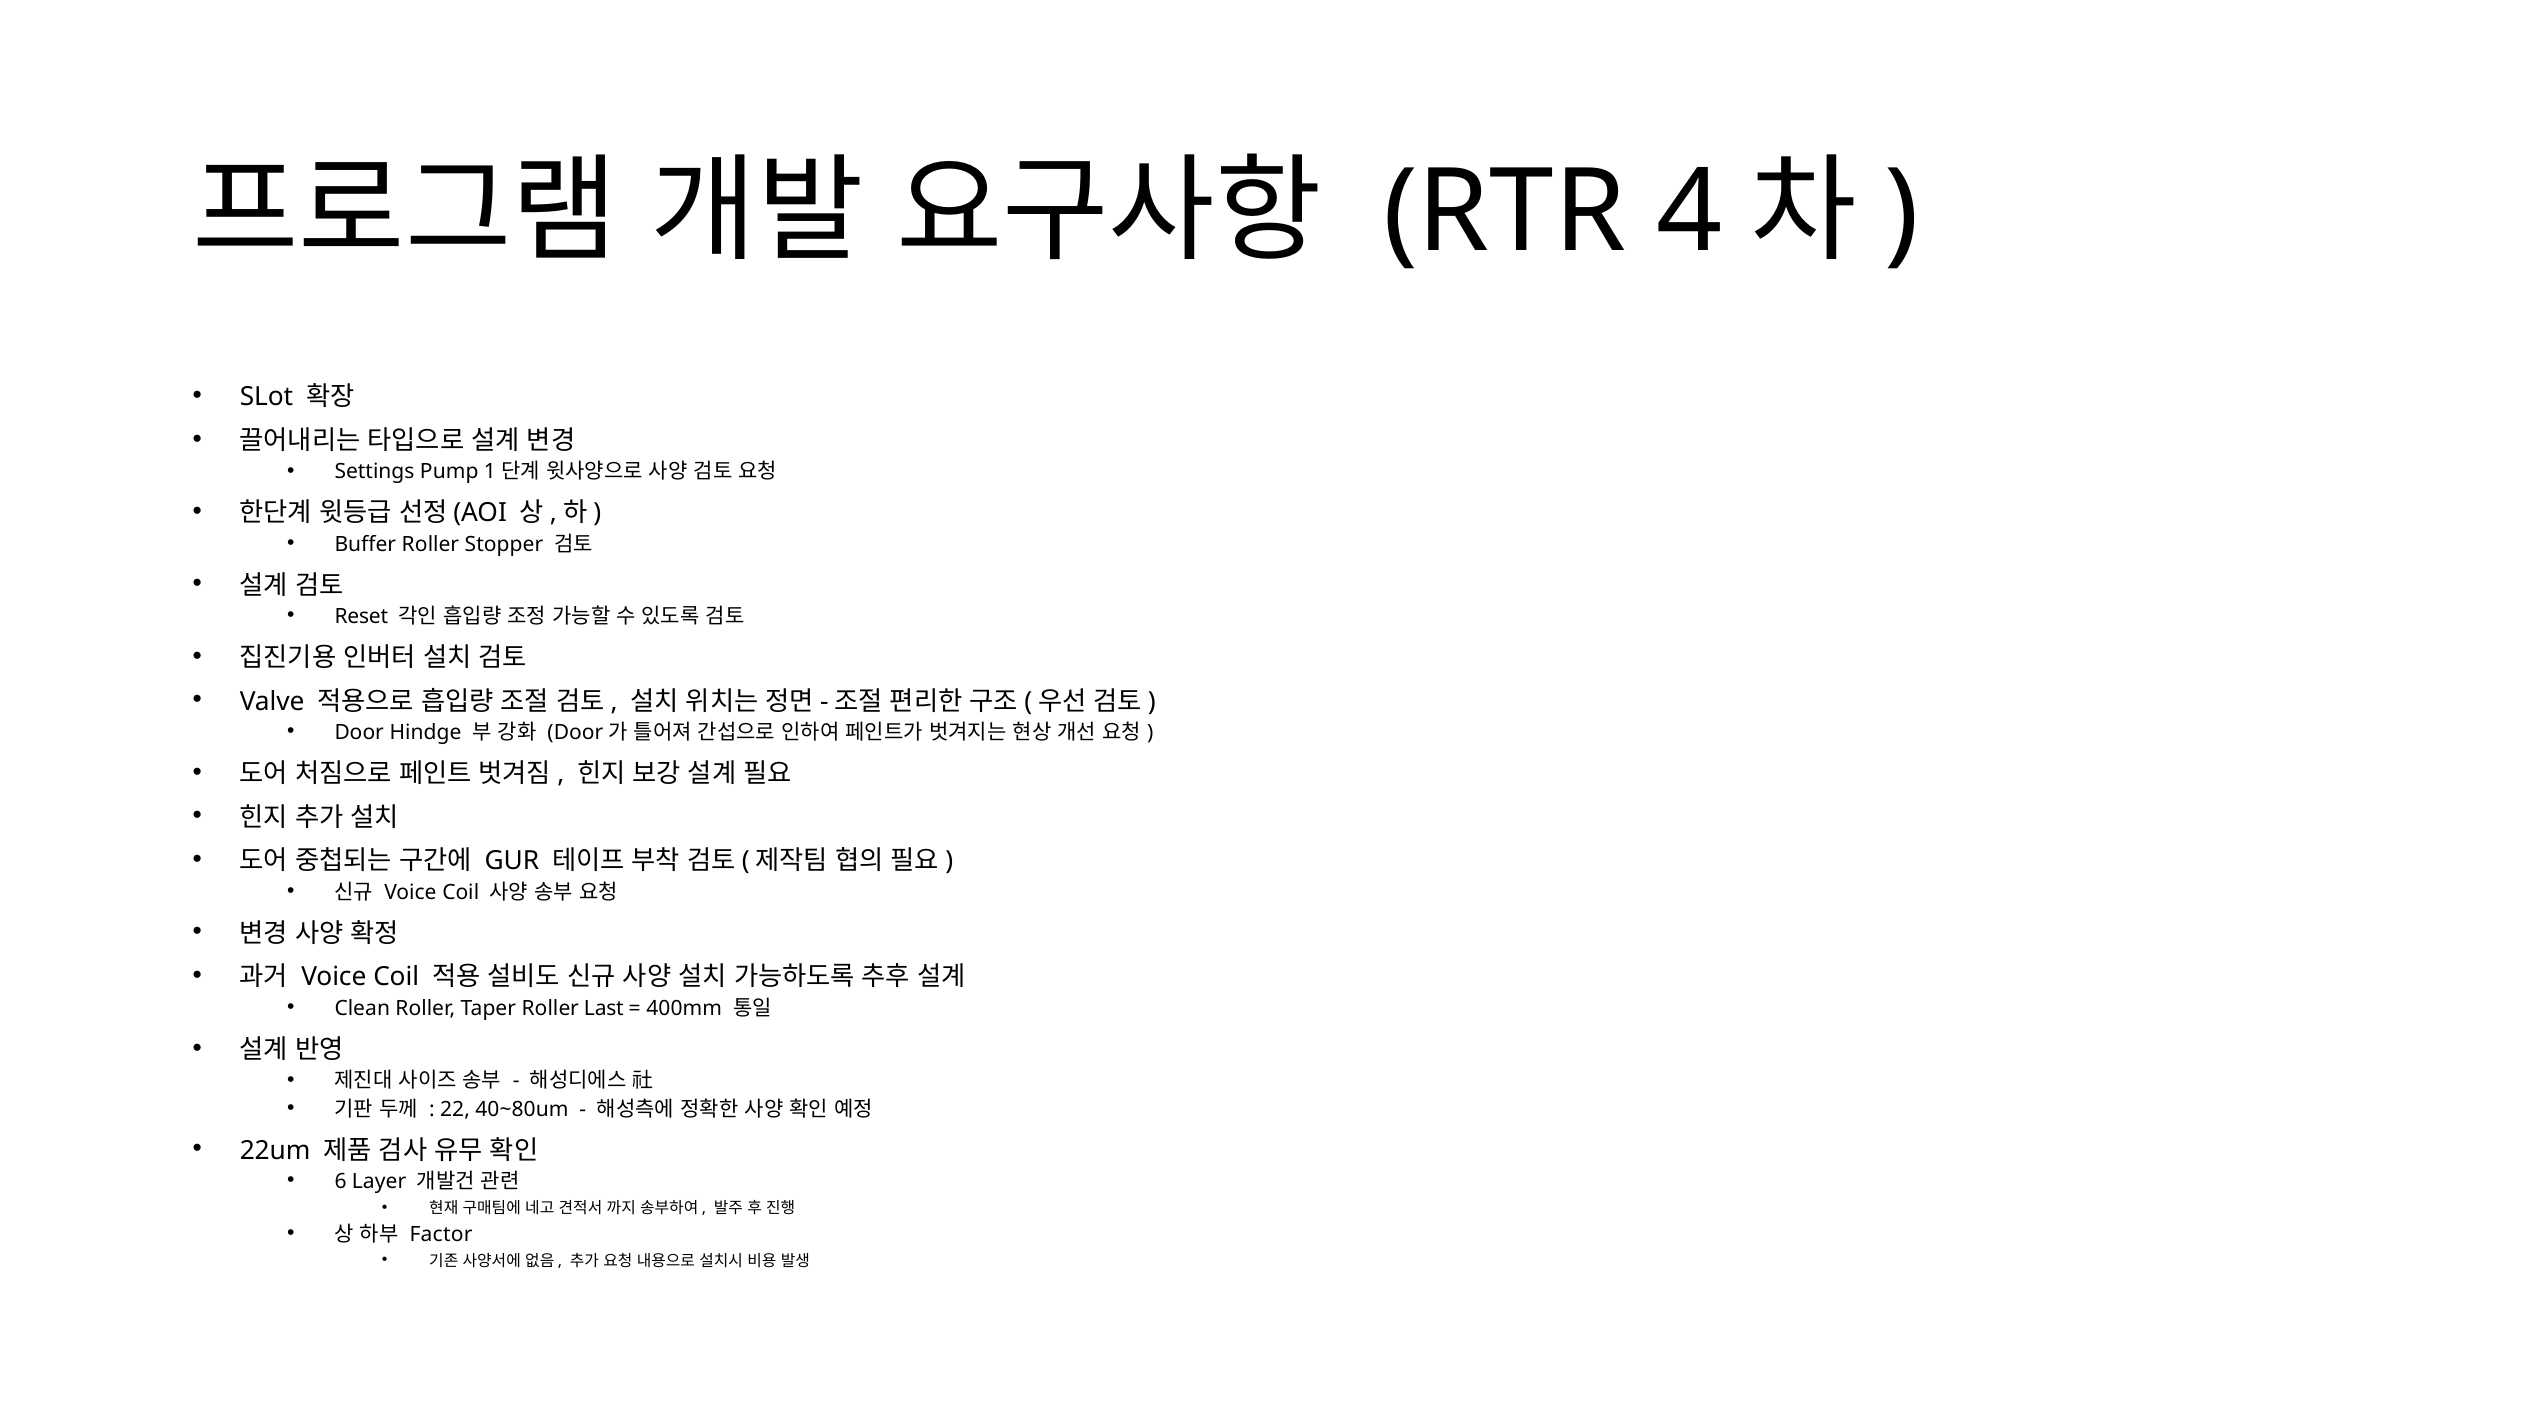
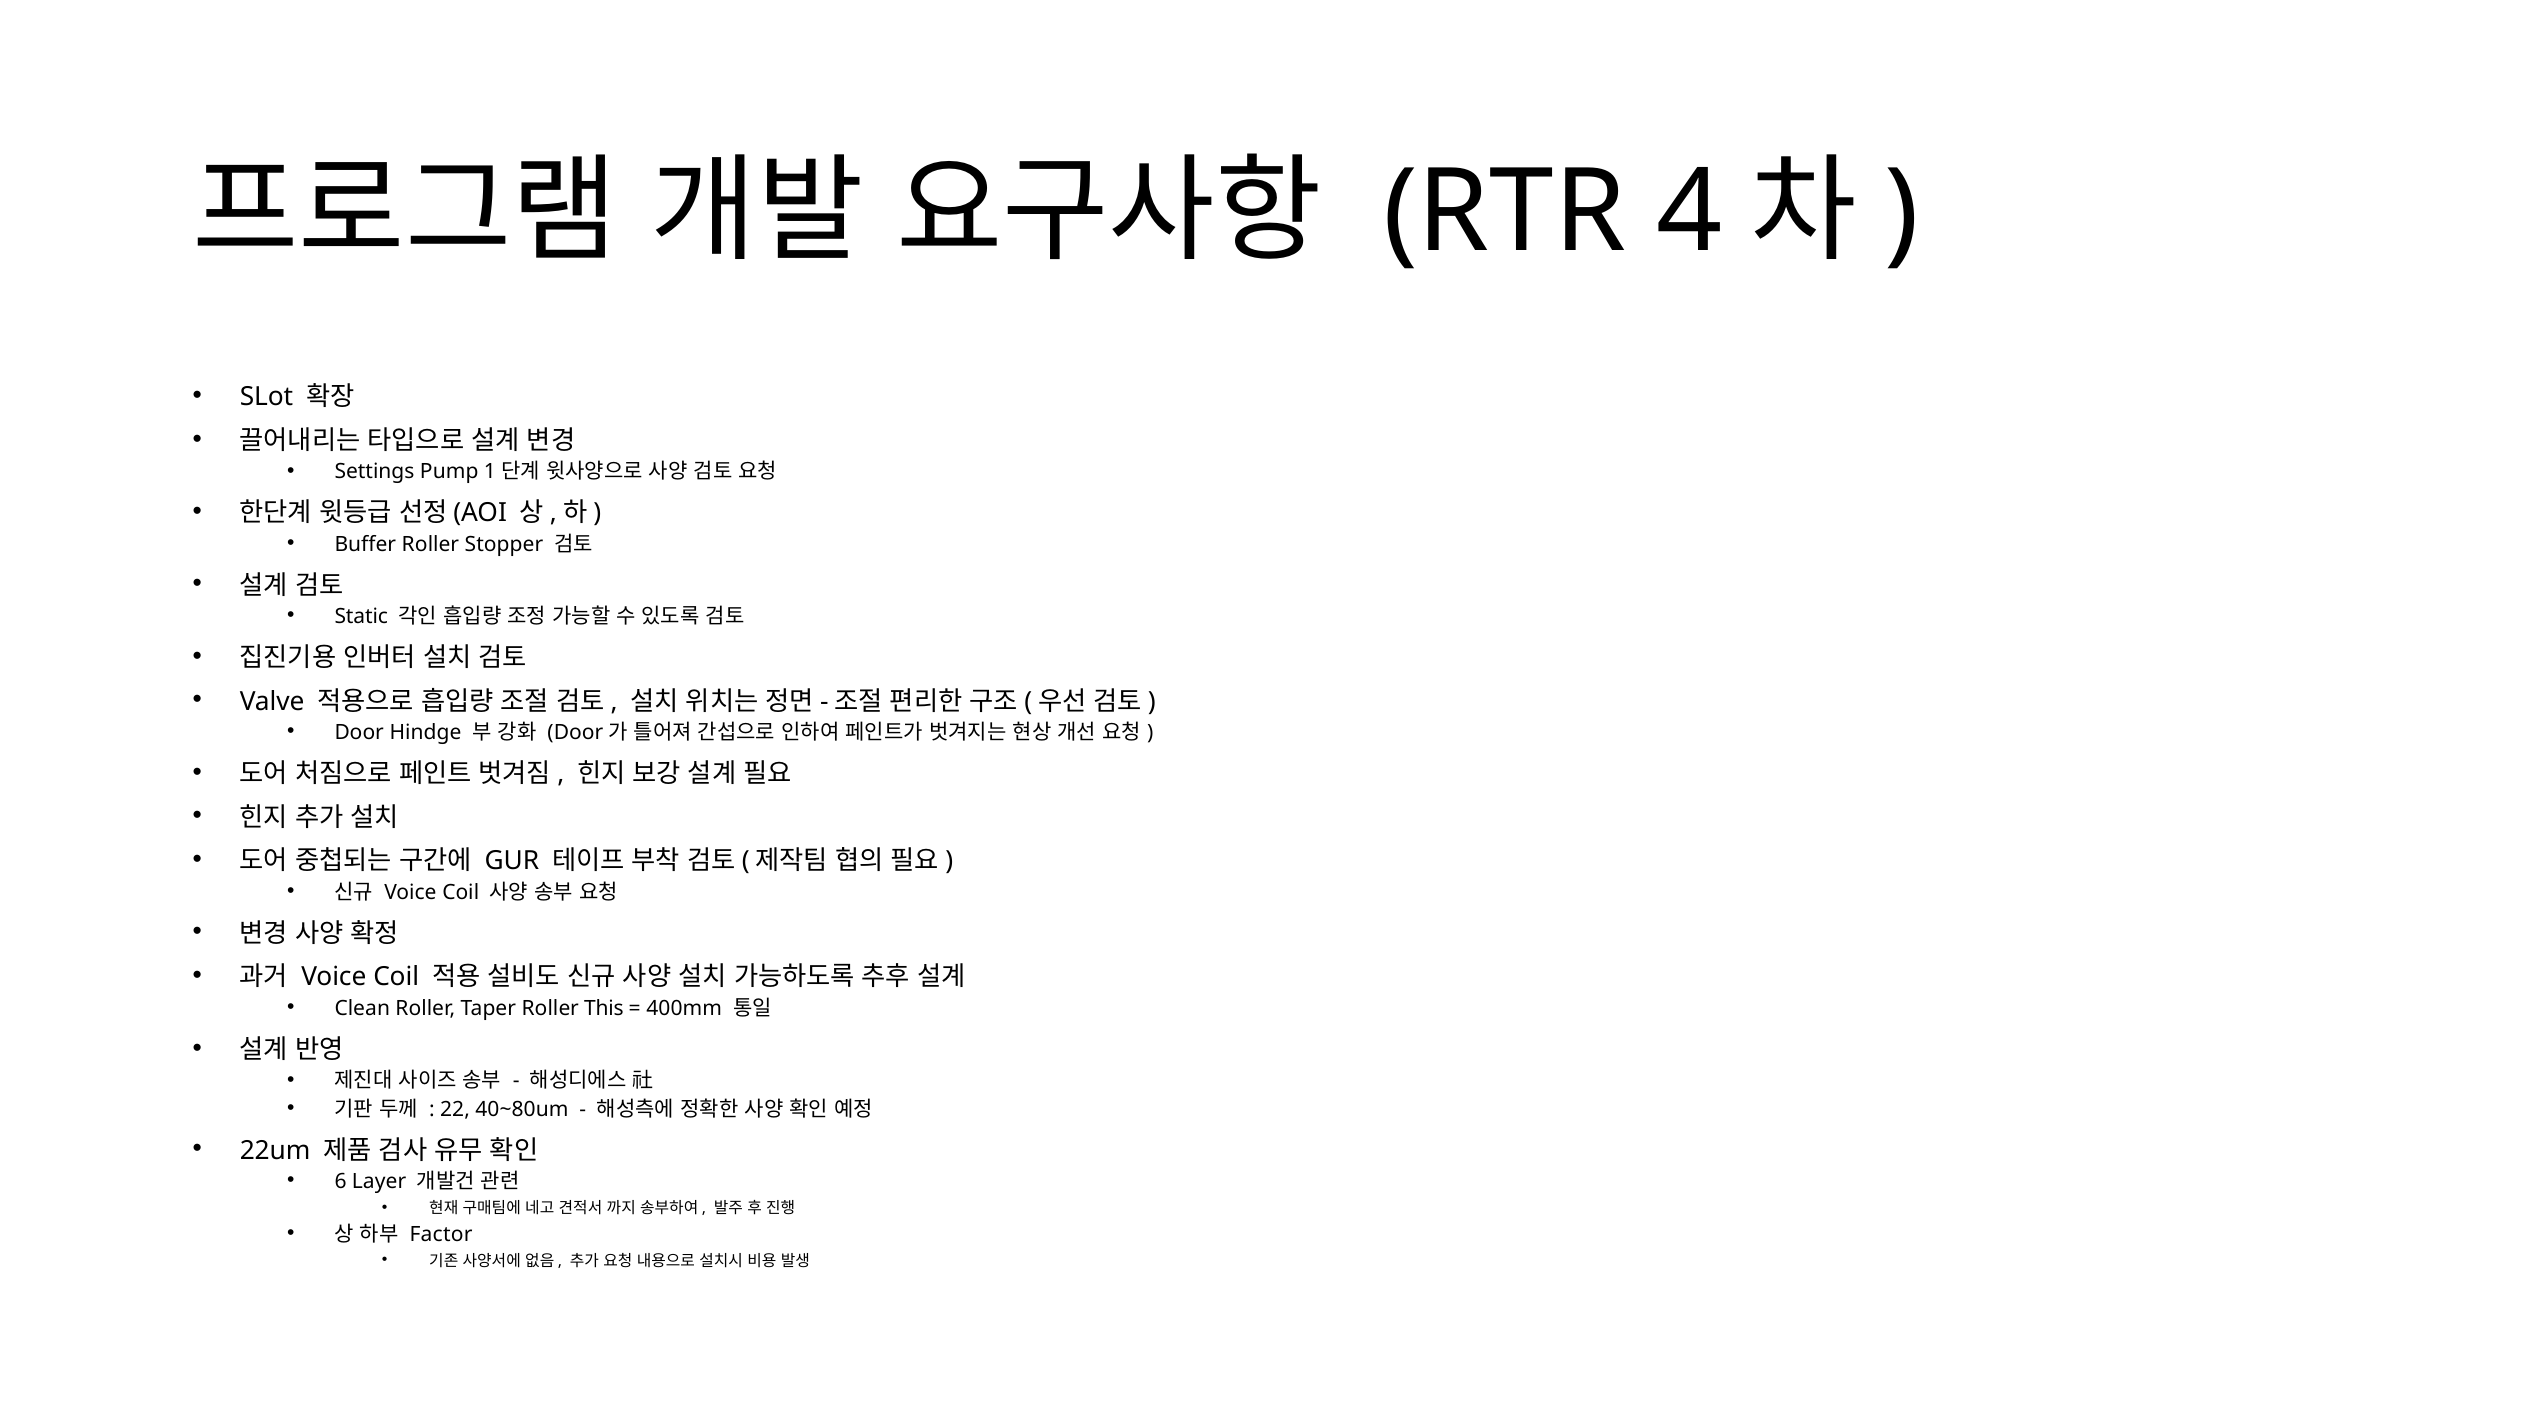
Reset: Reset -> Static
Last: Last -> This
